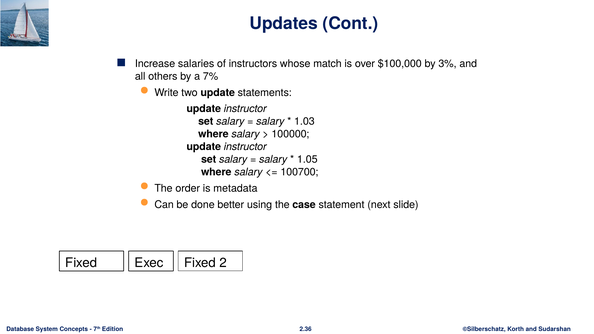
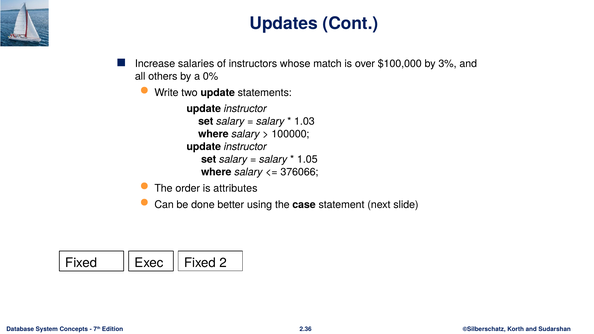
7%: 7% -> 0%
100700: 100700 -> 376066
metadata: metadata -> attributes
